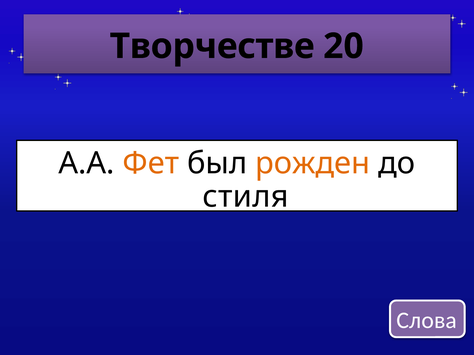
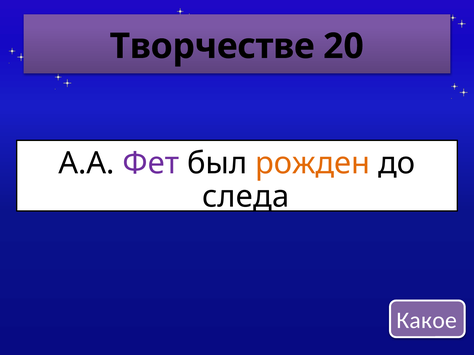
Фет colour: orange -> purple
стиля: стиля -> следа
Слова: Слова -> Какое
